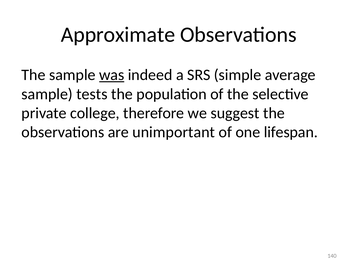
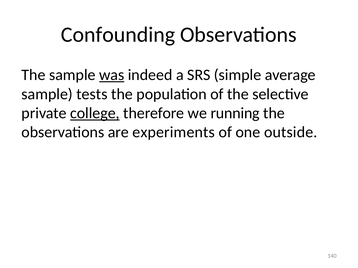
Approximate: Approximate -> Confounding
college underline: none -> present
suggest: suggest -> running
unimportant: unimportant -> experiments
lifespan: lifespan -> outside
